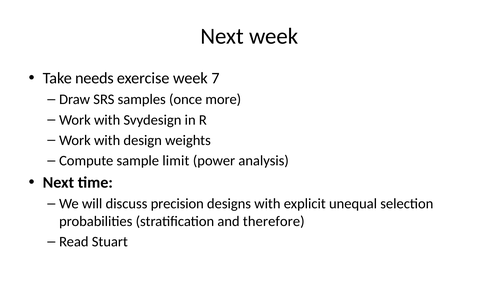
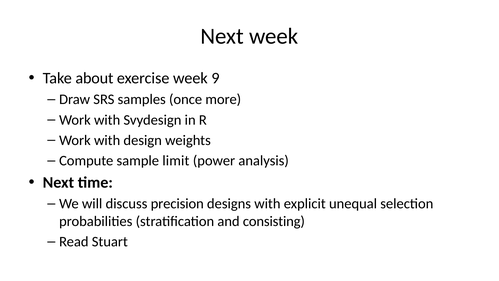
needs: needs -> about
7: 7 -> 9
therefore: therefore -> consisting
